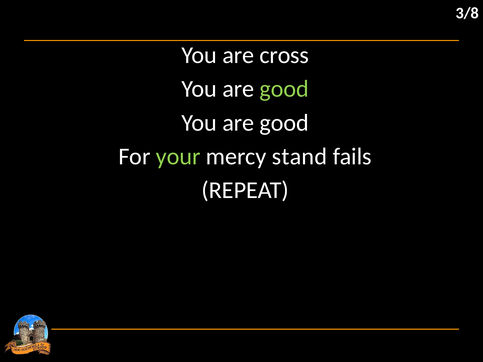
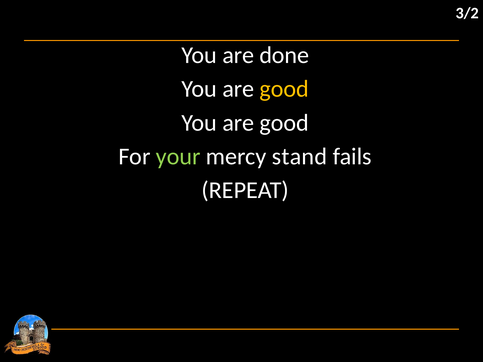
3/8: 3/8 -> 3/2
cross: cross -> done
good at (284, 89) colour: light green -> yellow
